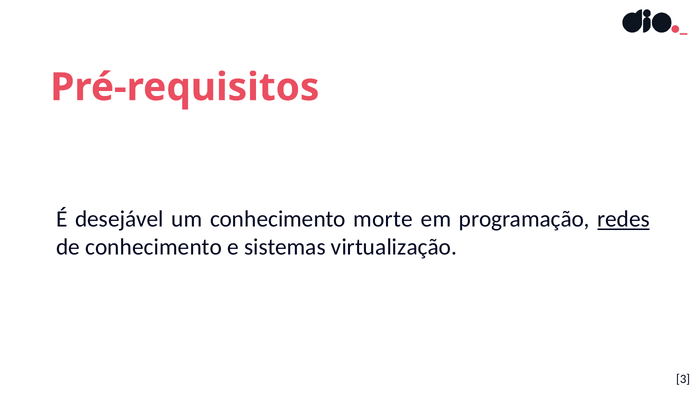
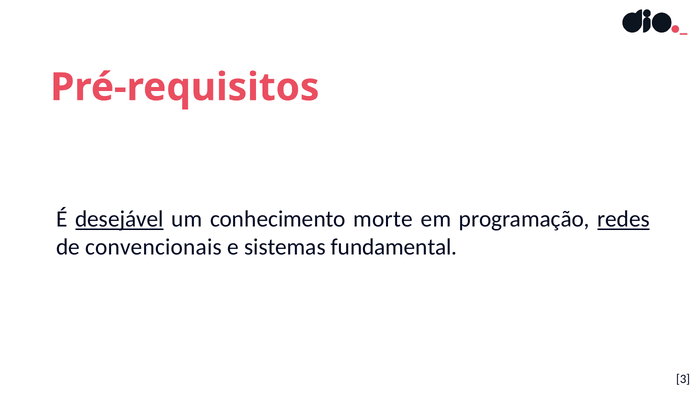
desejável underline: none -> present
de conhecimento: conhecimento -> convencionais
virtualização: virtualização -> fundamental
